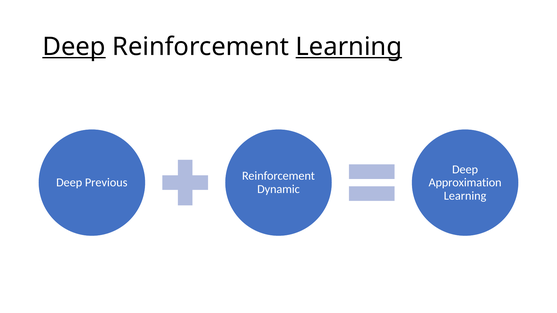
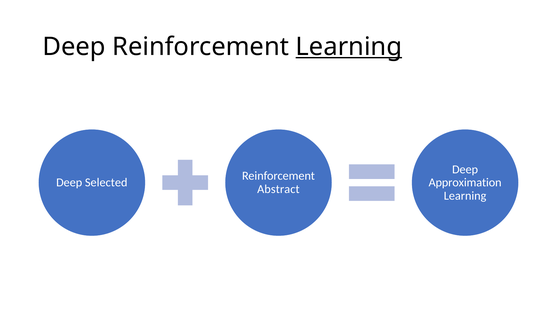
Deep at (74, 47) underline: present -> none
Previous: Previous -> Selected
Dynamic: Dynamic -> Abstract
